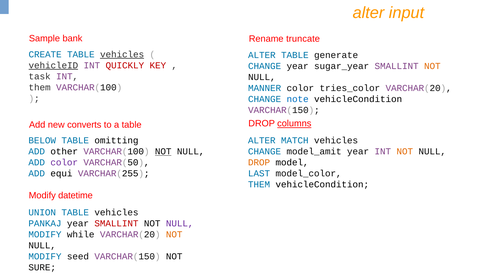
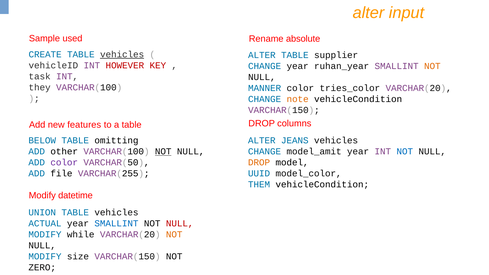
bank: bank -> used
truncate: truncate -> absolute
generate: generate -> supplier
vehicleID underline: present -> none
QUICKLY: QUICKLY -> HOWEVER
sugar_year: sugar_year -> ruhan_year
them at (40, 87): them -> they
note colour: blue -> orange
columns underline: present -> none
converts: converts -> features
MATCH: MATCH -> JEANS
NOT at (405, 152) colour: orange -> blue
equi: equi -> file
LAST: LAST -> UUID
PANKAJ: PANKAJ -> ACTUAL
SMALLINT at (116, 223) colour: red -> blue
NULL at (180, 223) colour: purple -> red
seed: seed -> size
SURE: SURE -> ZERO
